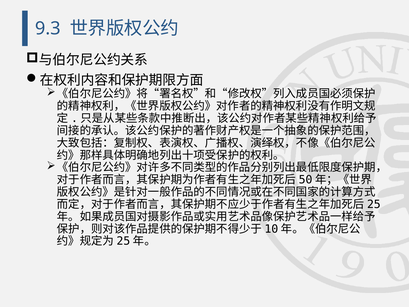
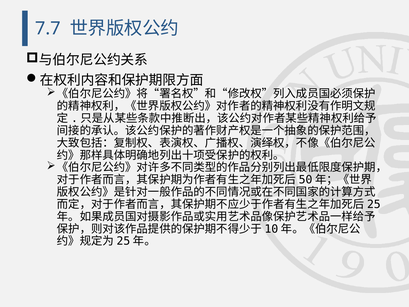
9.3: 9.3 -> 7.7
